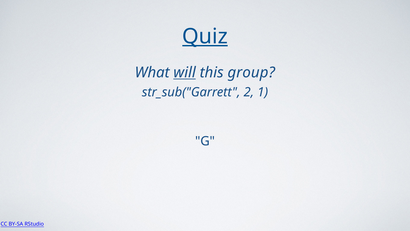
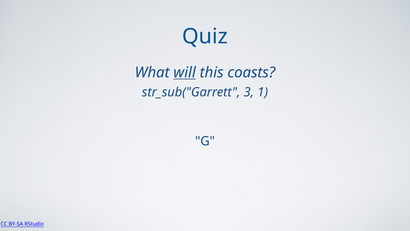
Quiz underline: present -> none
group: group -> coasts
2: 2 -> 3
